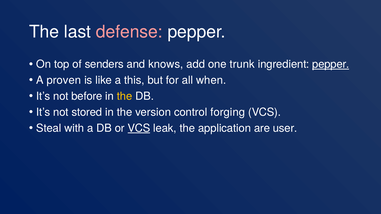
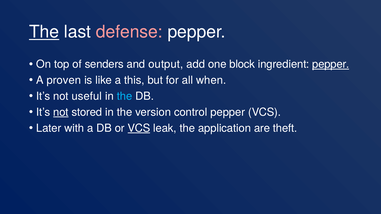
The at (44, 32) underline: none -> present
knows: knows -> output
trunk: trunk -> block
before: before -> useful
the at (125, 96) colour: yellow -> light blue
not at (61, 112) underline: none -> present
control forging: forging -> pepper
Steal: Steal -> Later
user: user -> theft
